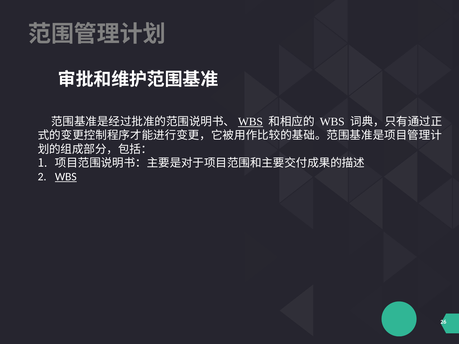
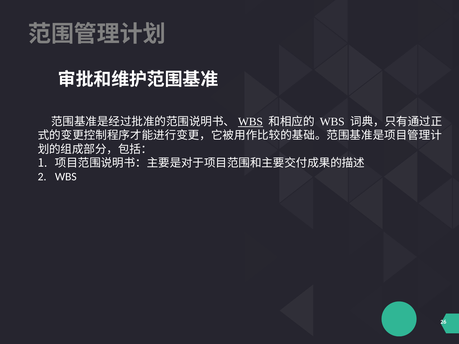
WBS at (66, 177) underline: present -> none
